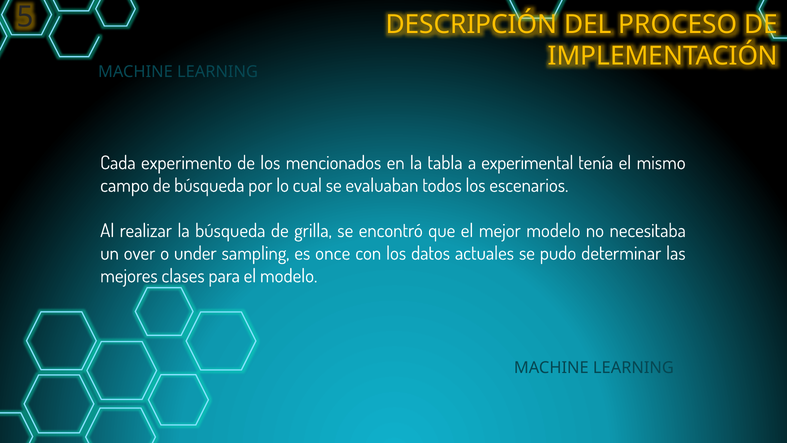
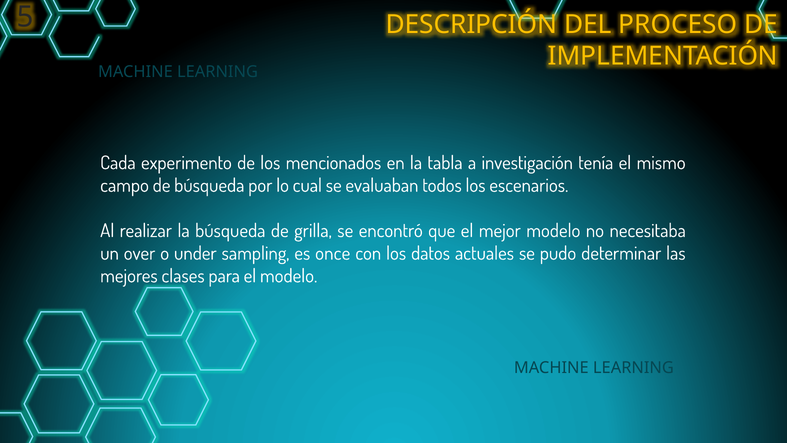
experimental: experimental -> investigación
